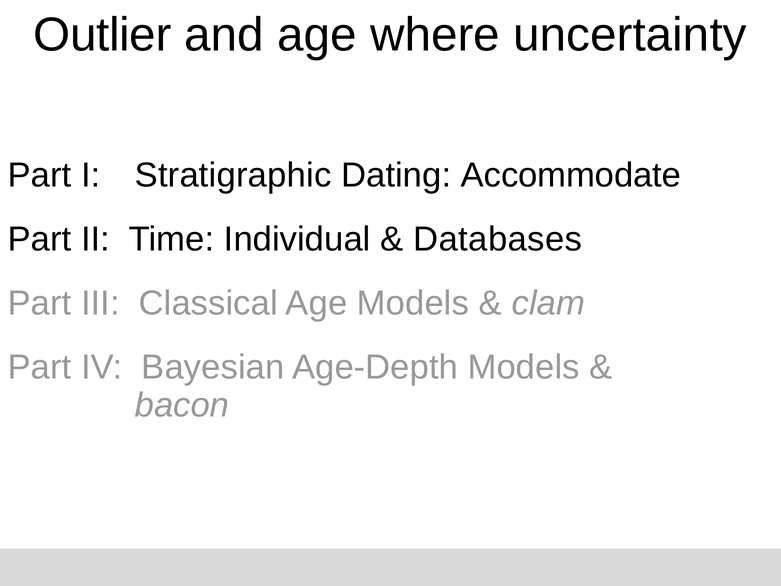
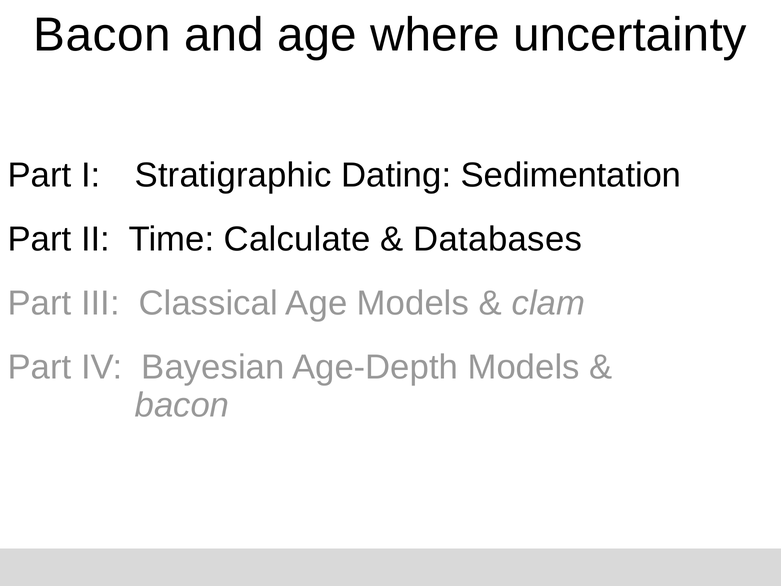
Outlier at (102, 35): Outlier -> Bacon
Accommodate: Accommodate -> Sedimentation
Individual: Individual -> Calculate
